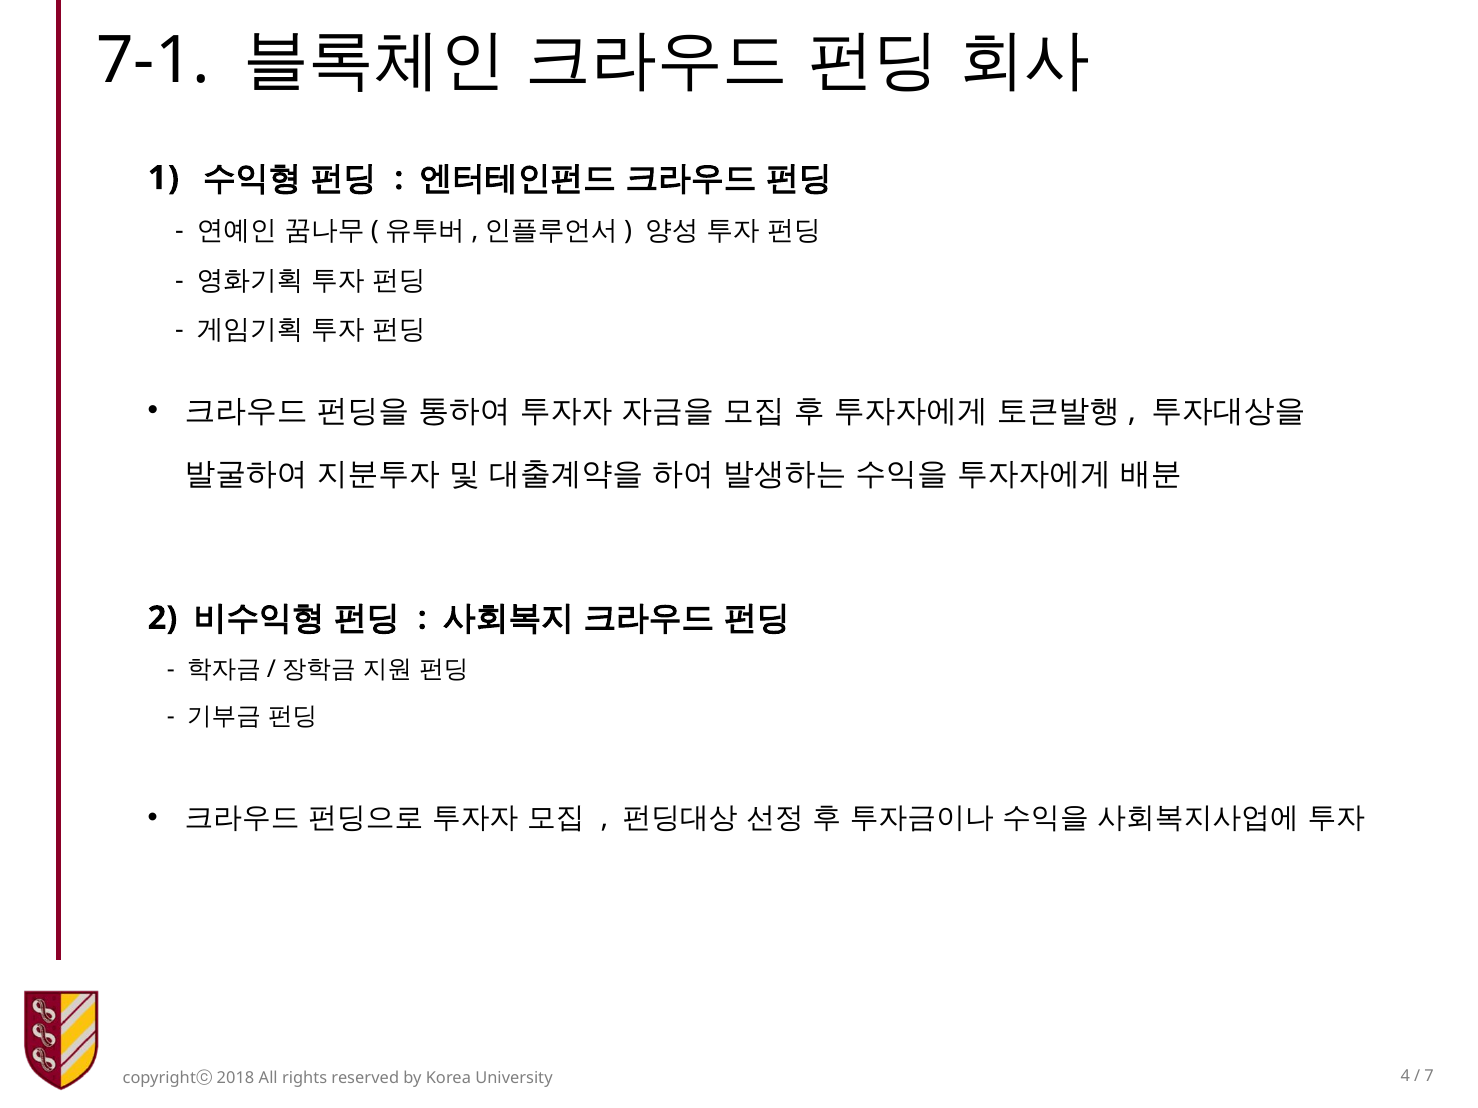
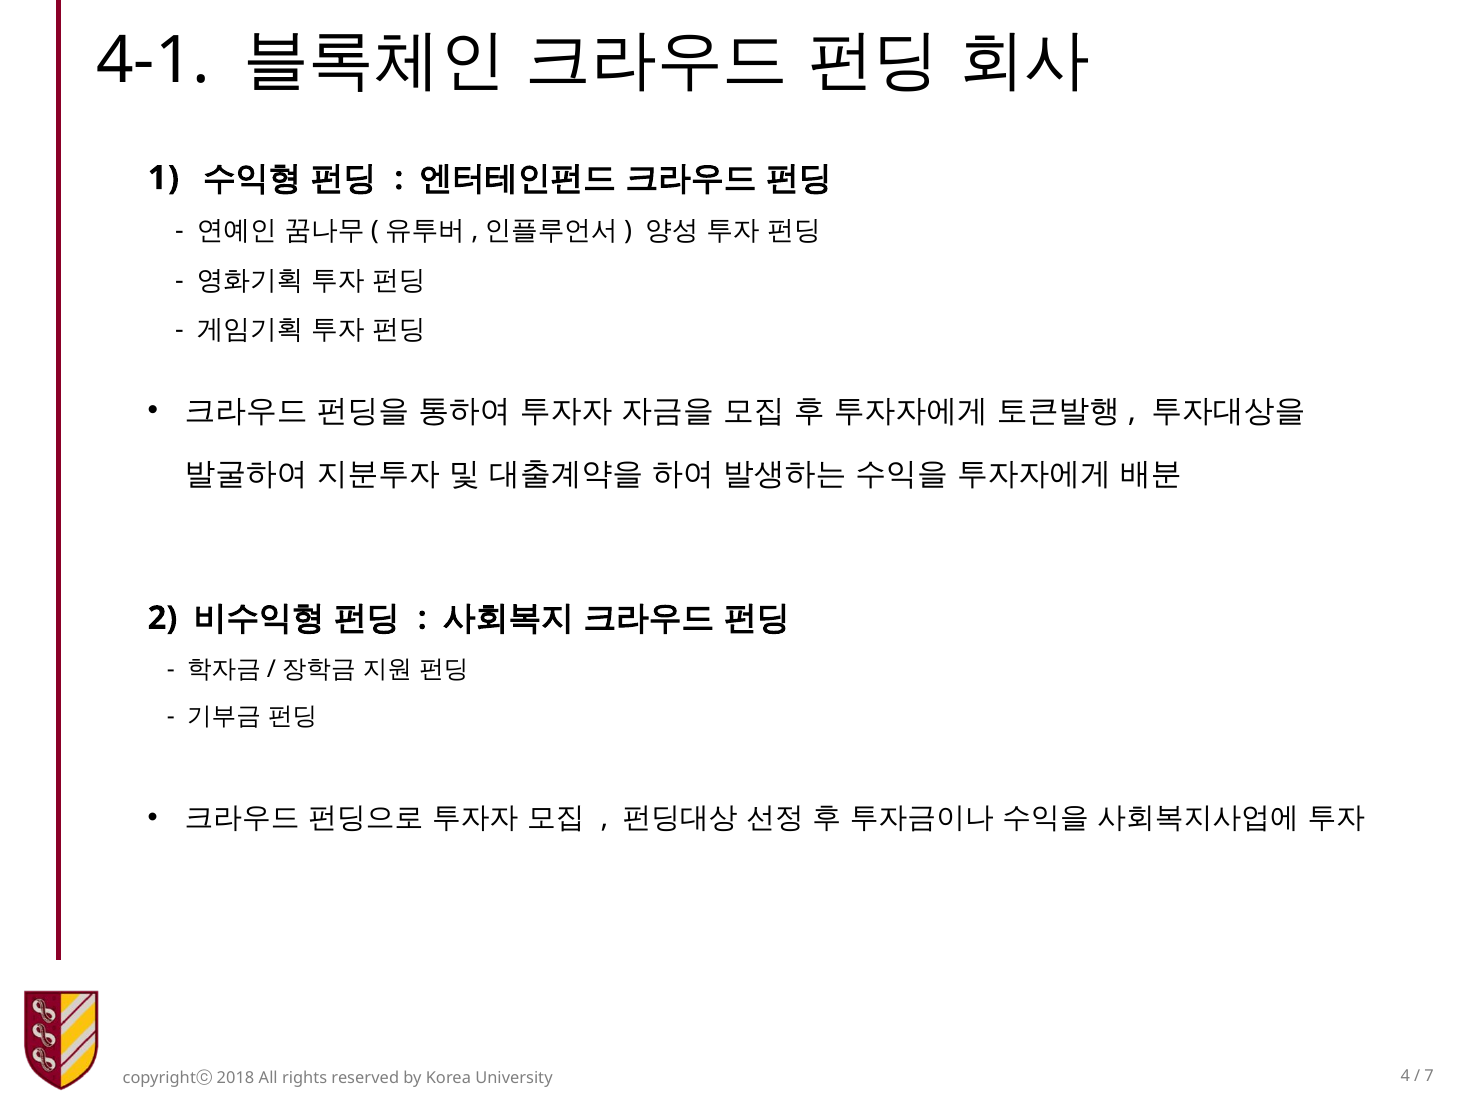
7-1: 7-1 -> 4-1
